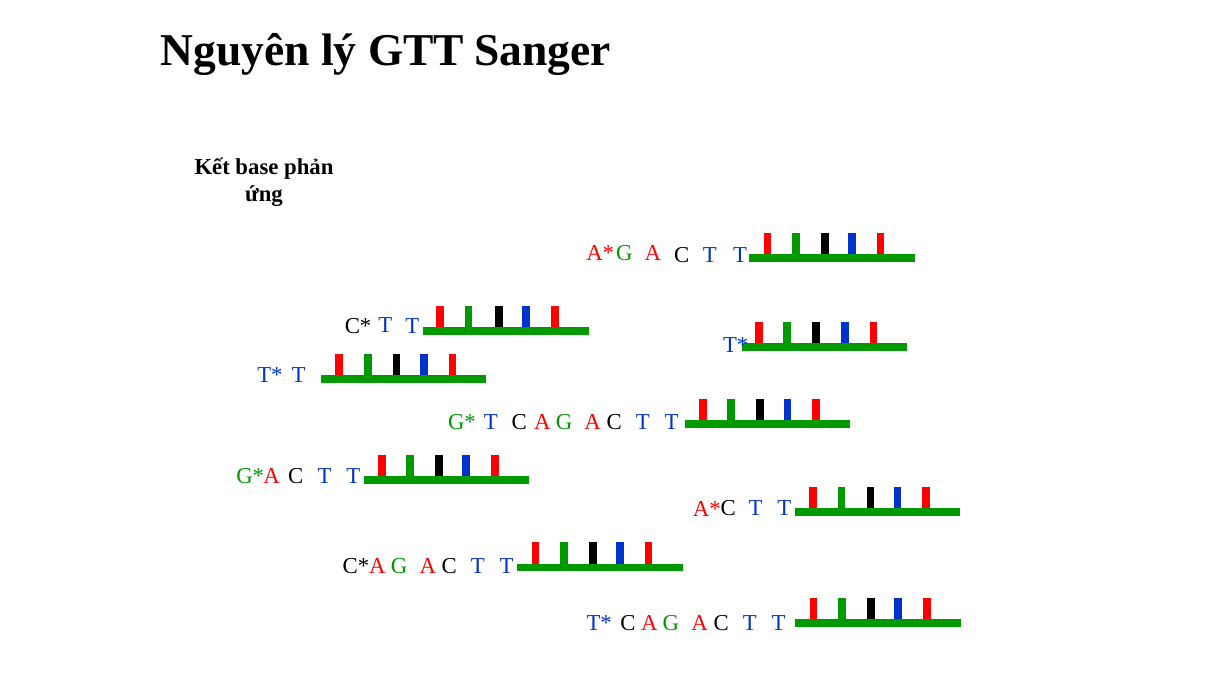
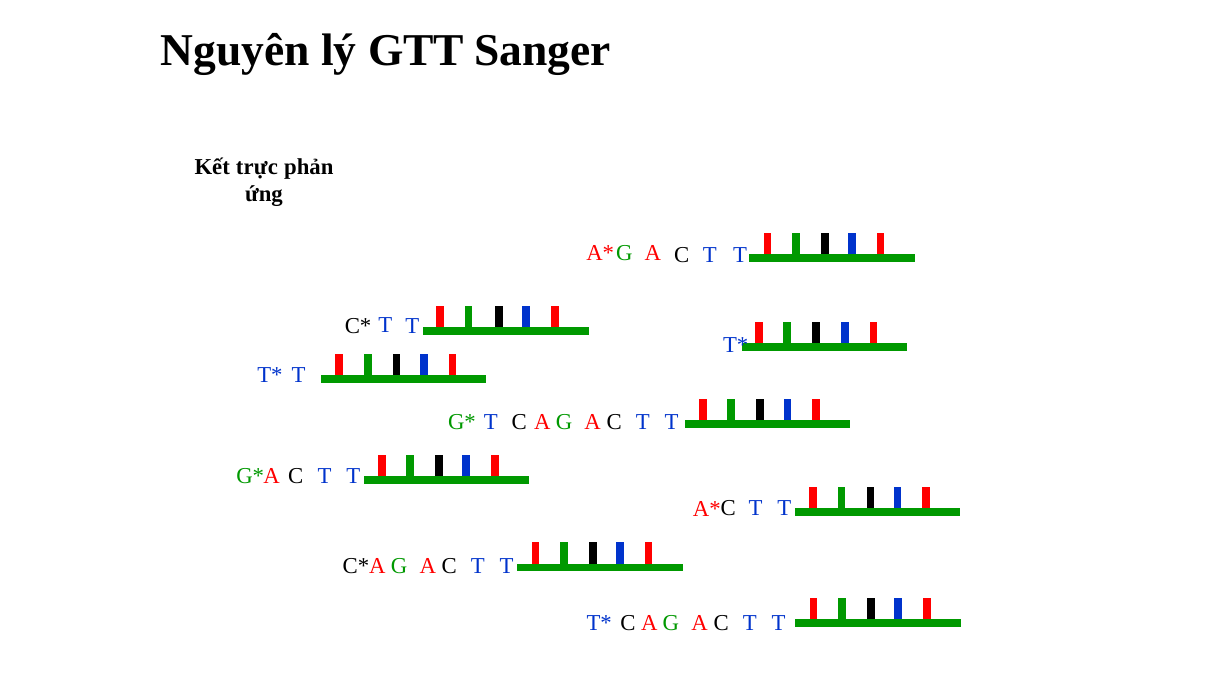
base: base -> trực
